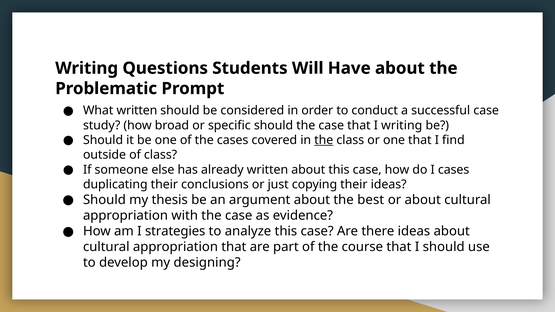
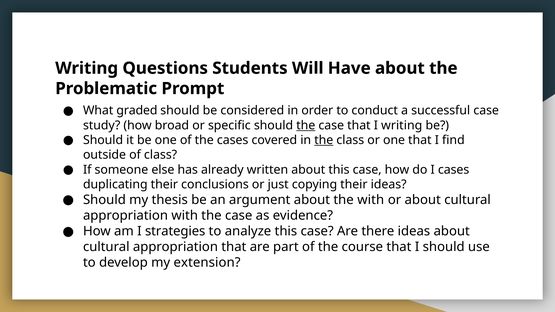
What written: written -> graded
the at (306, 125) underline: none -> present
the best: best -> with
designing: designing -> extension
